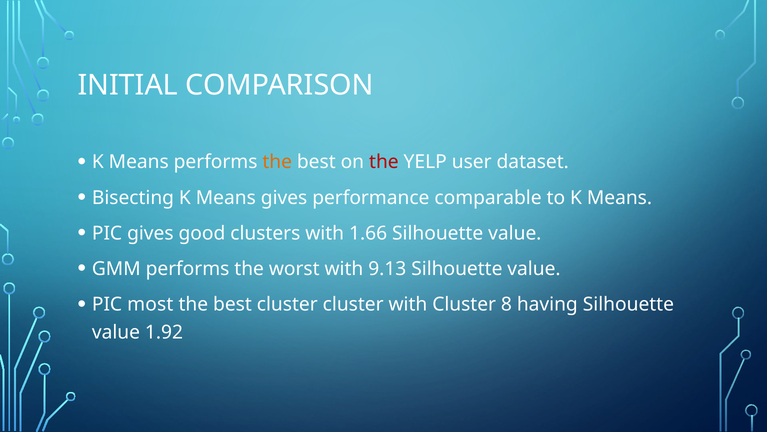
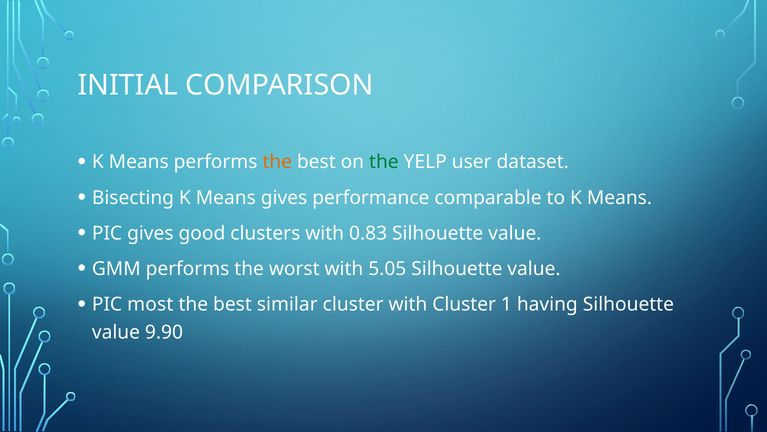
the at (384, 162) colour: red -> green
1.66: 1.66 -> 0.83
9.13: 9.13 -> 5.05
best cluster: cluster -> similar
8: 8 -> 1
1.92: 1.92 -> 9.90
